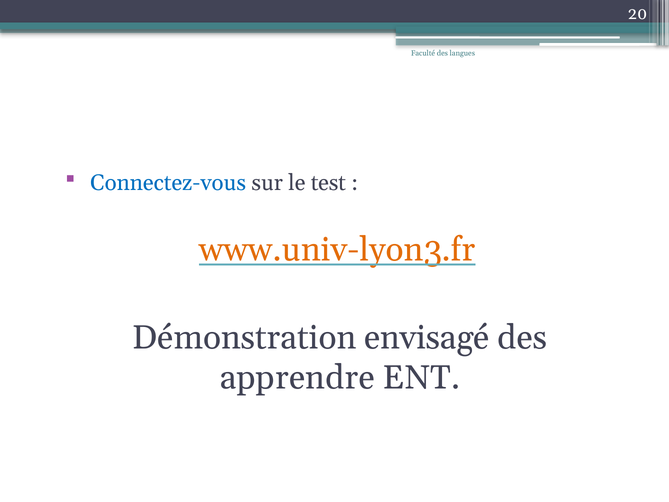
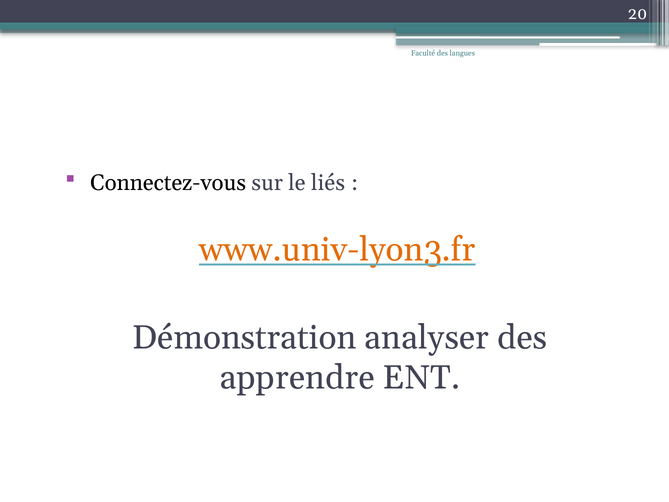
Connectez-vous colour: blue -> black
test: test -> liés
envisagé: envisagé -> analyser
